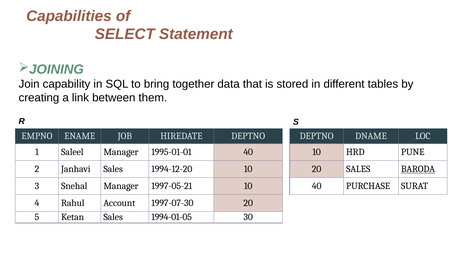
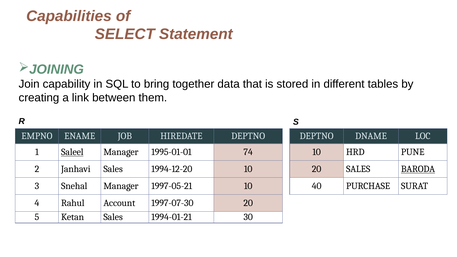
Saleel underline: none -> present
1995-01-01 40: 40 -> 74
1994-01-05: 1994-01-05 -> 1994-01-21
